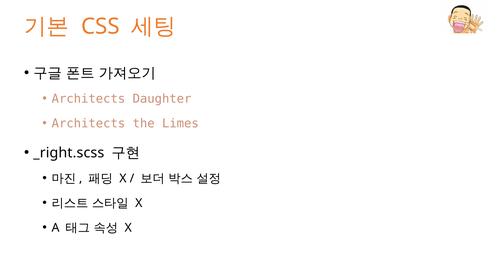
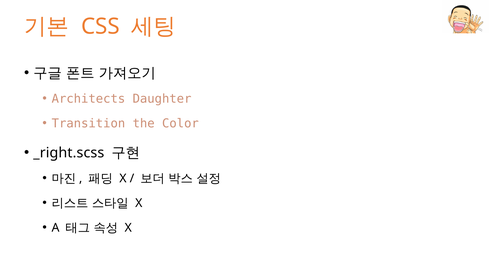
Architects at (88, 123): Architects -> Transition
Limes: Limes -> Color
